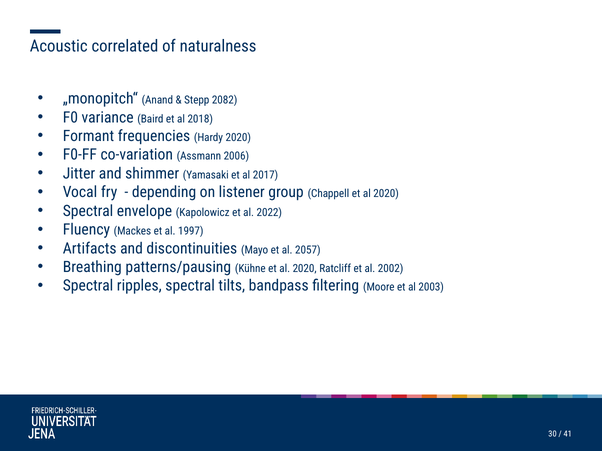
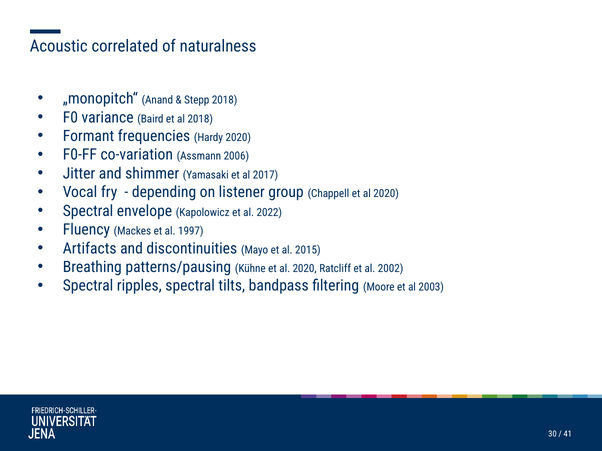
Stepp 2082: 2082 -> 2018
2057: 2057 -> 2015
